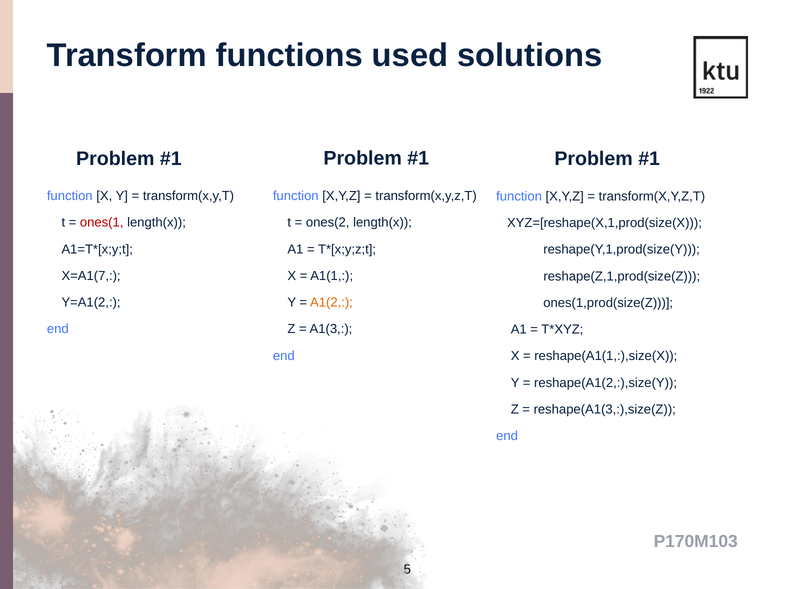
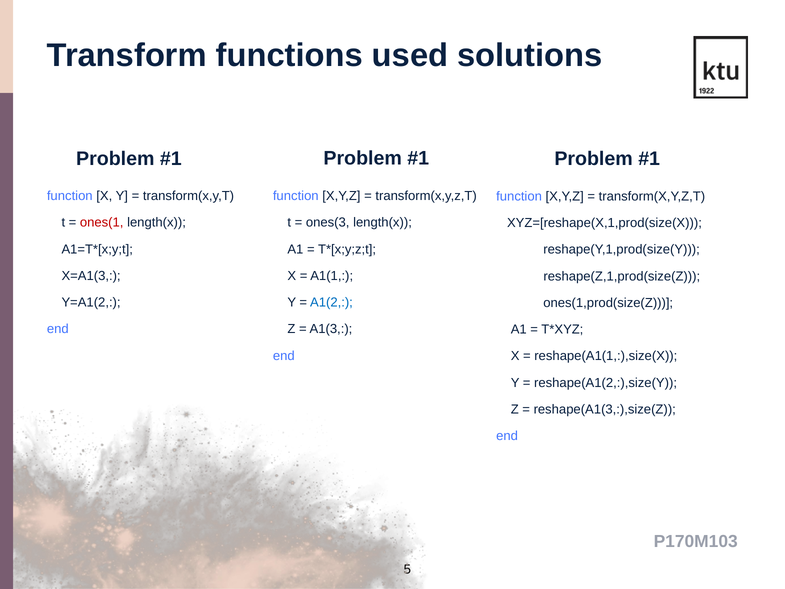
ones(2: ones(2 -> ones(3
X=A1(7: X=A1(7 -> X=A1(3
A1(2 colour: orange -> blue
